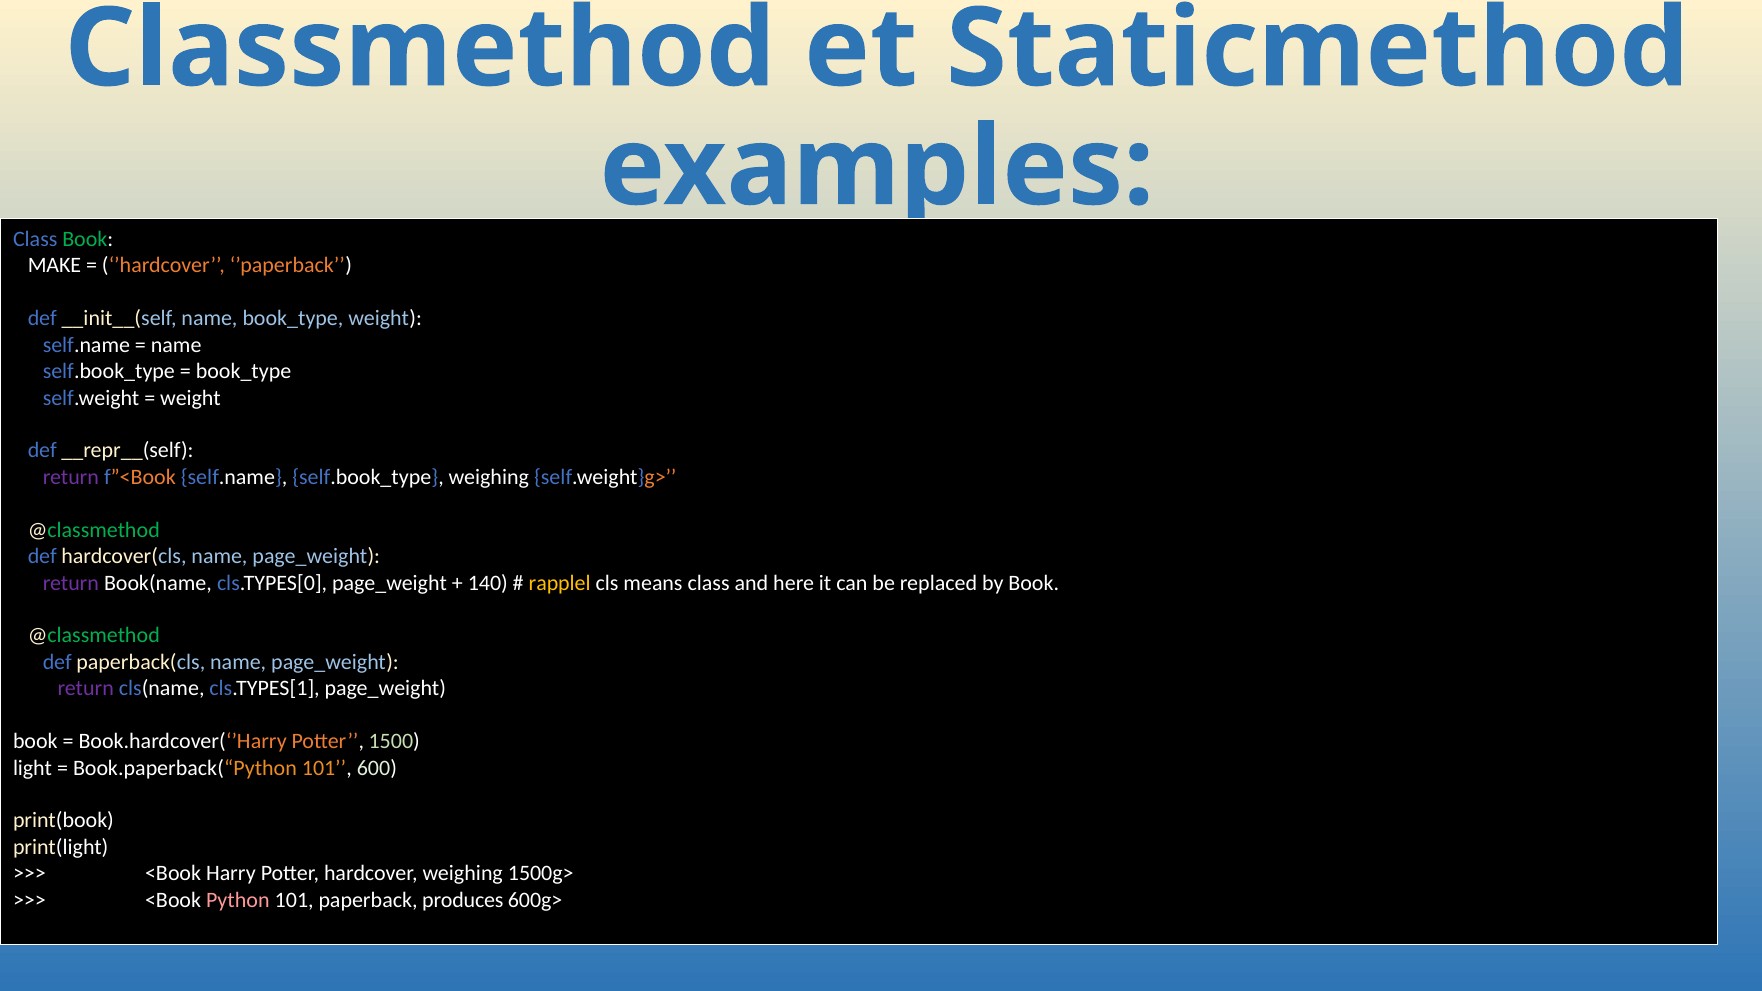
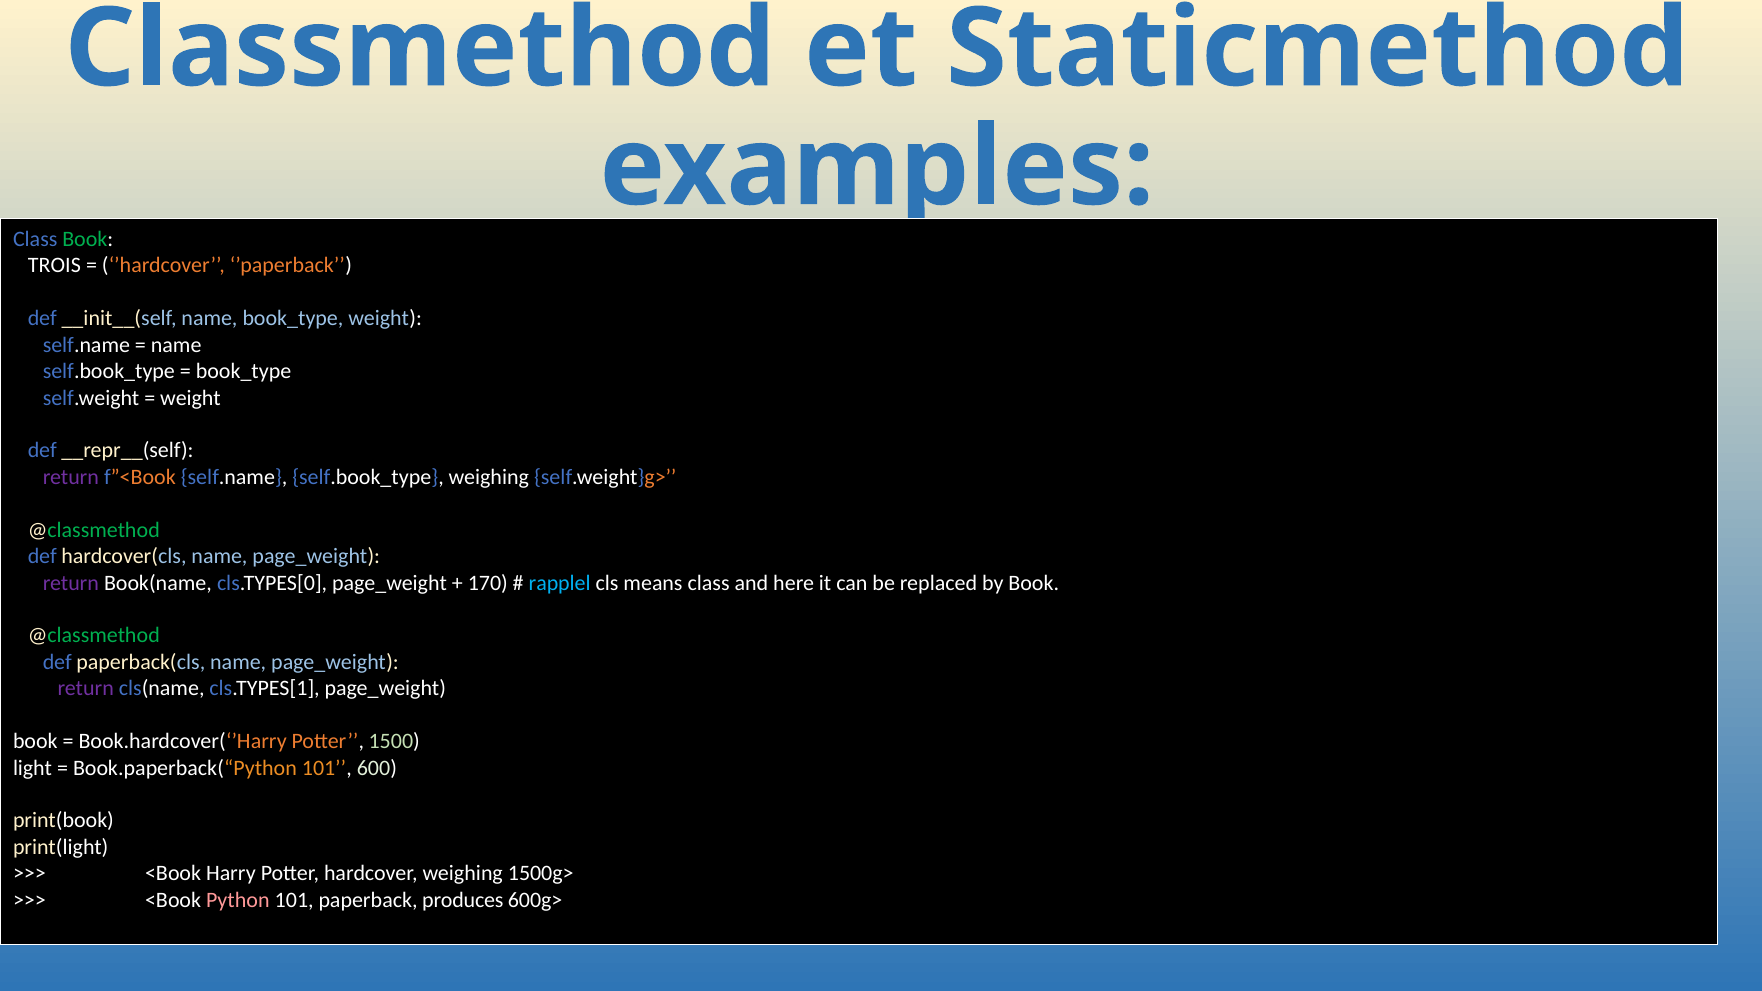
MAKE: MAKE -> TROIS
140: 140 -> 170
rapplel colour: yellow -> light blue
